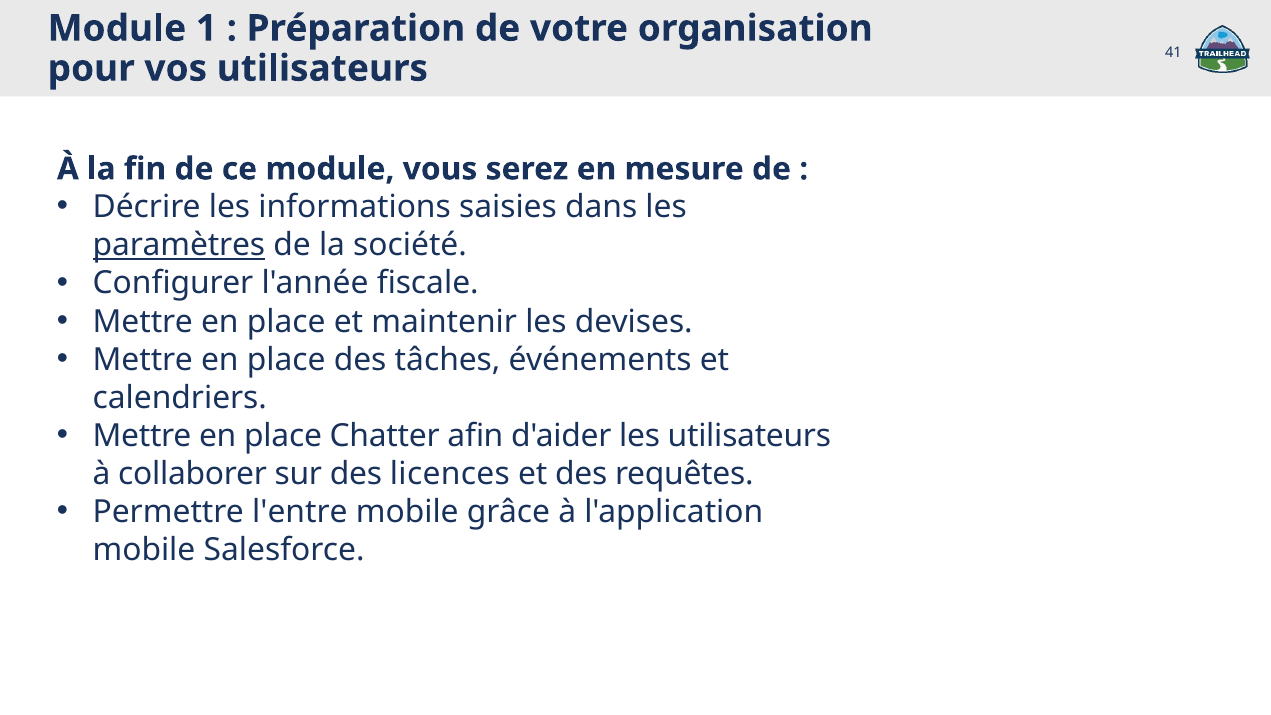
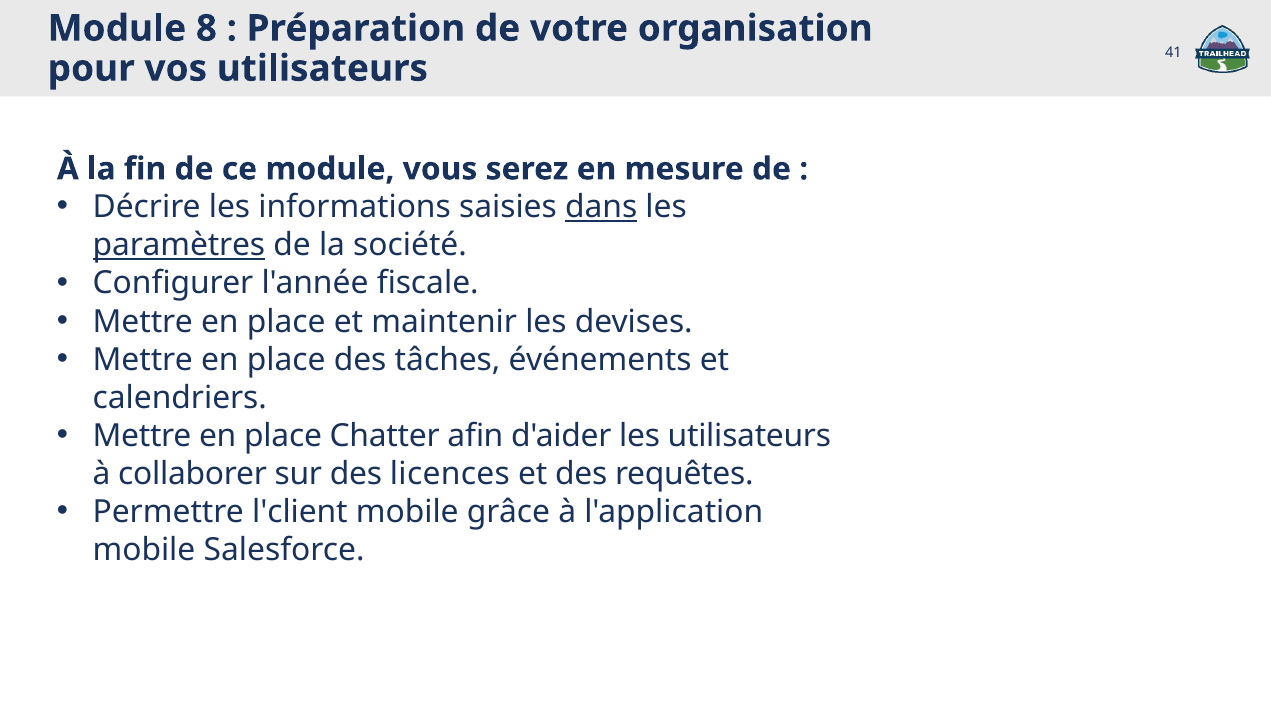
1: 1 -> 8
dans underline: none -> present
l'entre: l'entre -> l'client
